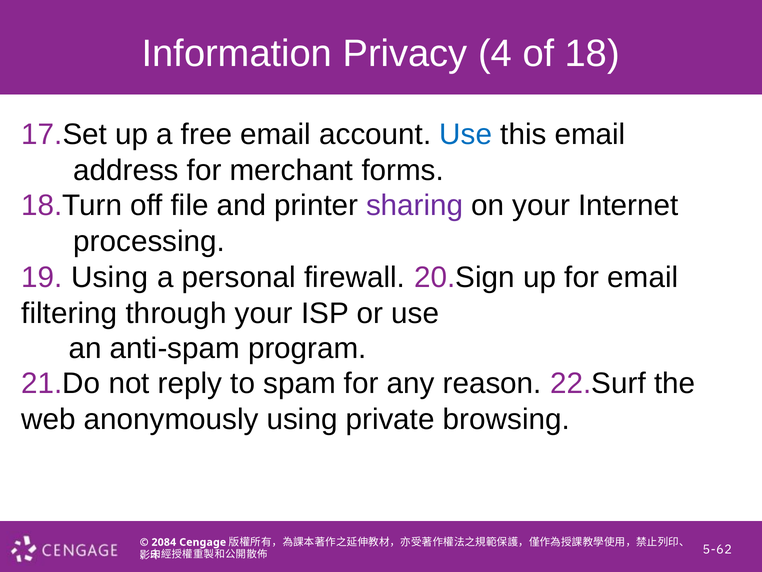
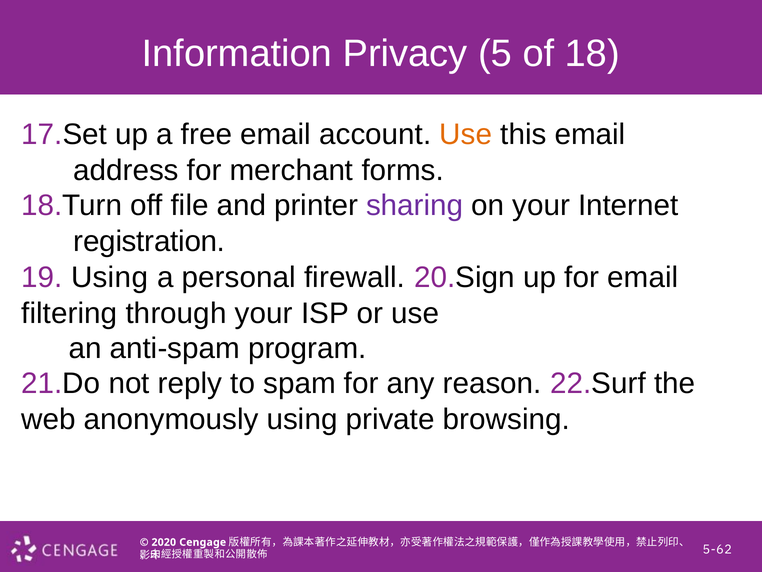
4: 4 -> 5
Use at (466, 134) colour: blue -> orange
processing: processing -> registration
2084: 2084 -> 2020
